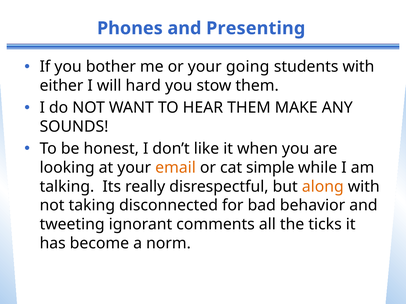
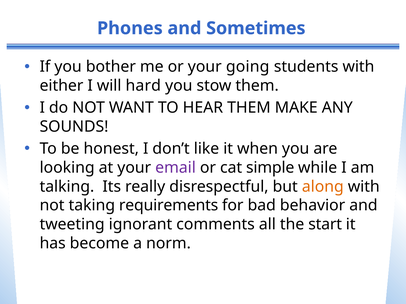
Presenting: Presenting -> Sometimes
email colour: orange -> purple
disconnected: disconnected -> requirements
ticks: ticks -> start
